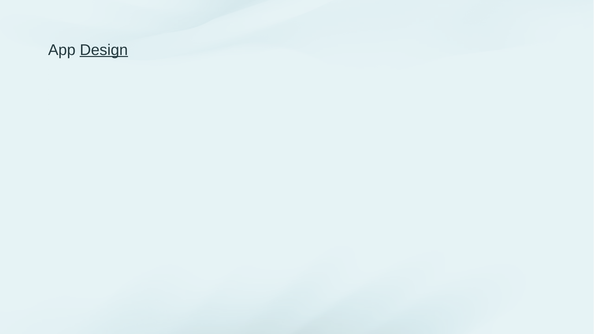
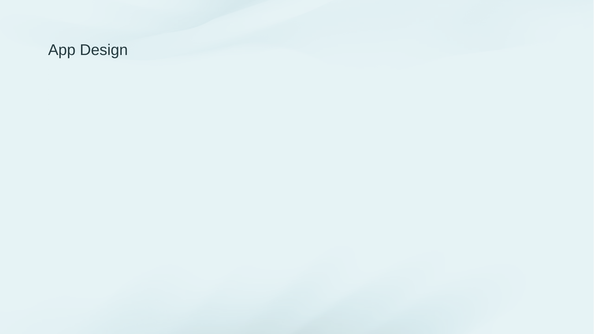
Design underline: present -> none
